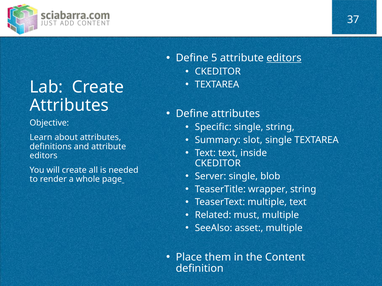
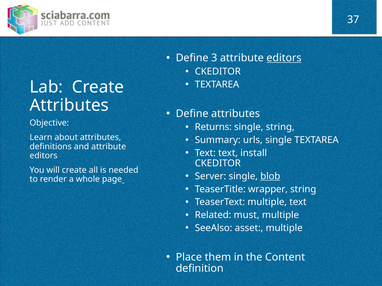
5: 5 -> 3
Specific: Specific -> Returns
slot: slot -> urls
inside: inside -> install
blob underline: none -> present
